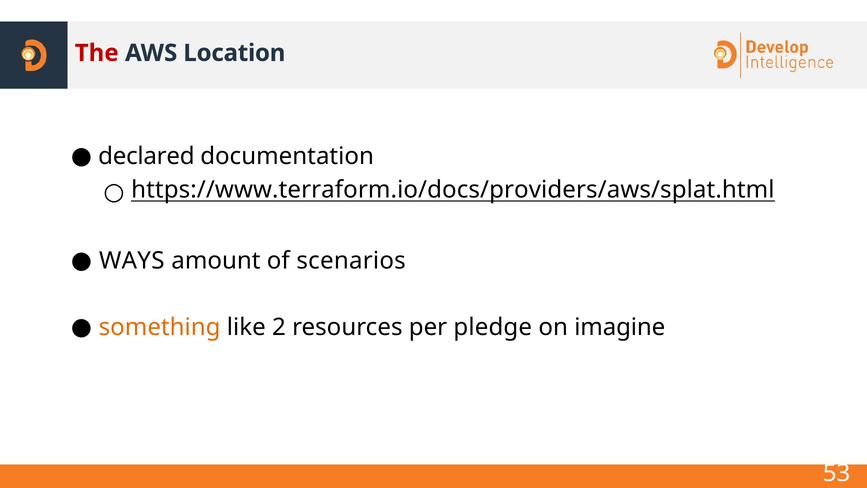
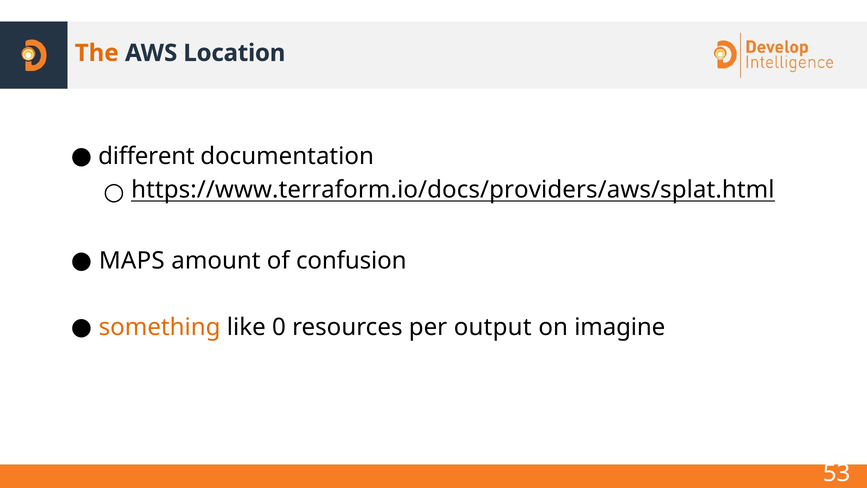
The colour: red -> orange
declared: declared -> different
WAYS: WAYS -> MAPS
scenarios: scenarios -> confusion
2: 2 -> 0
pledge: pledge -> output
